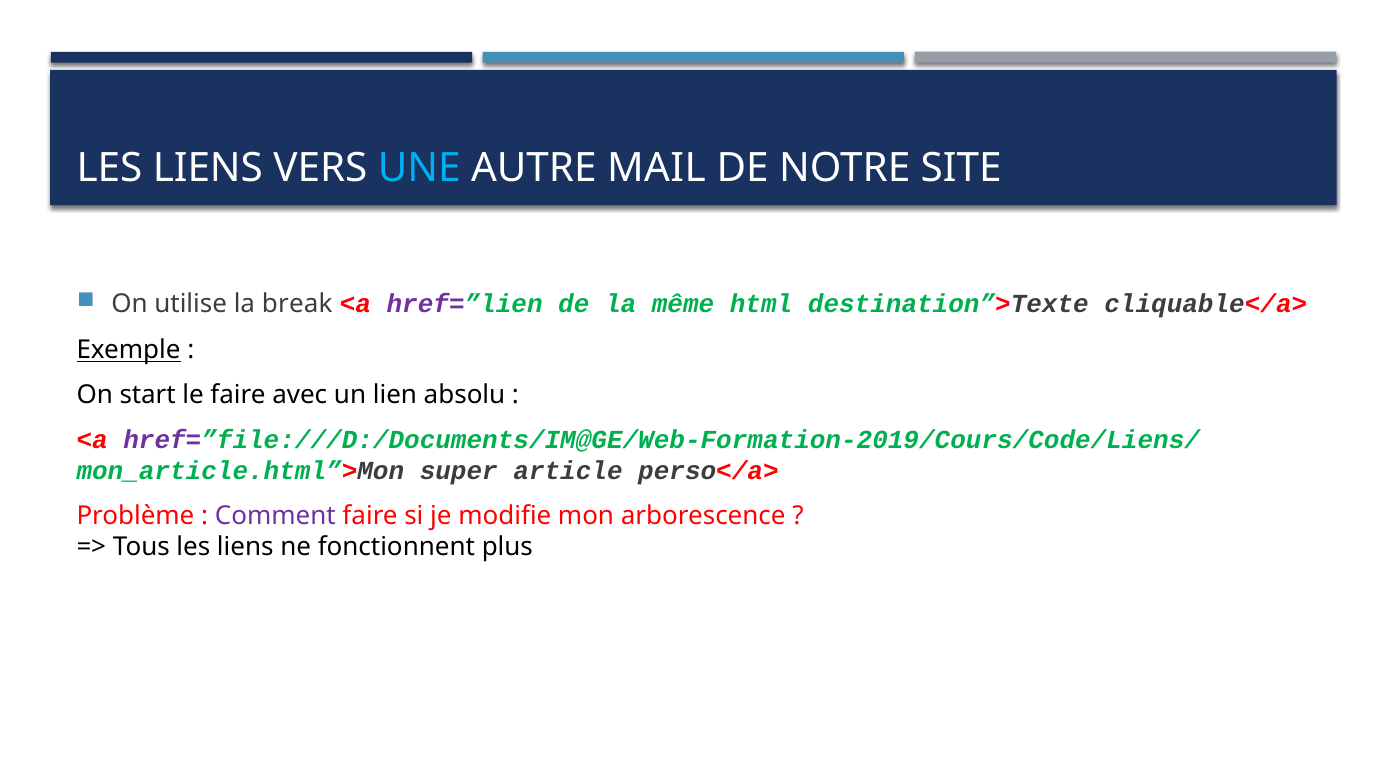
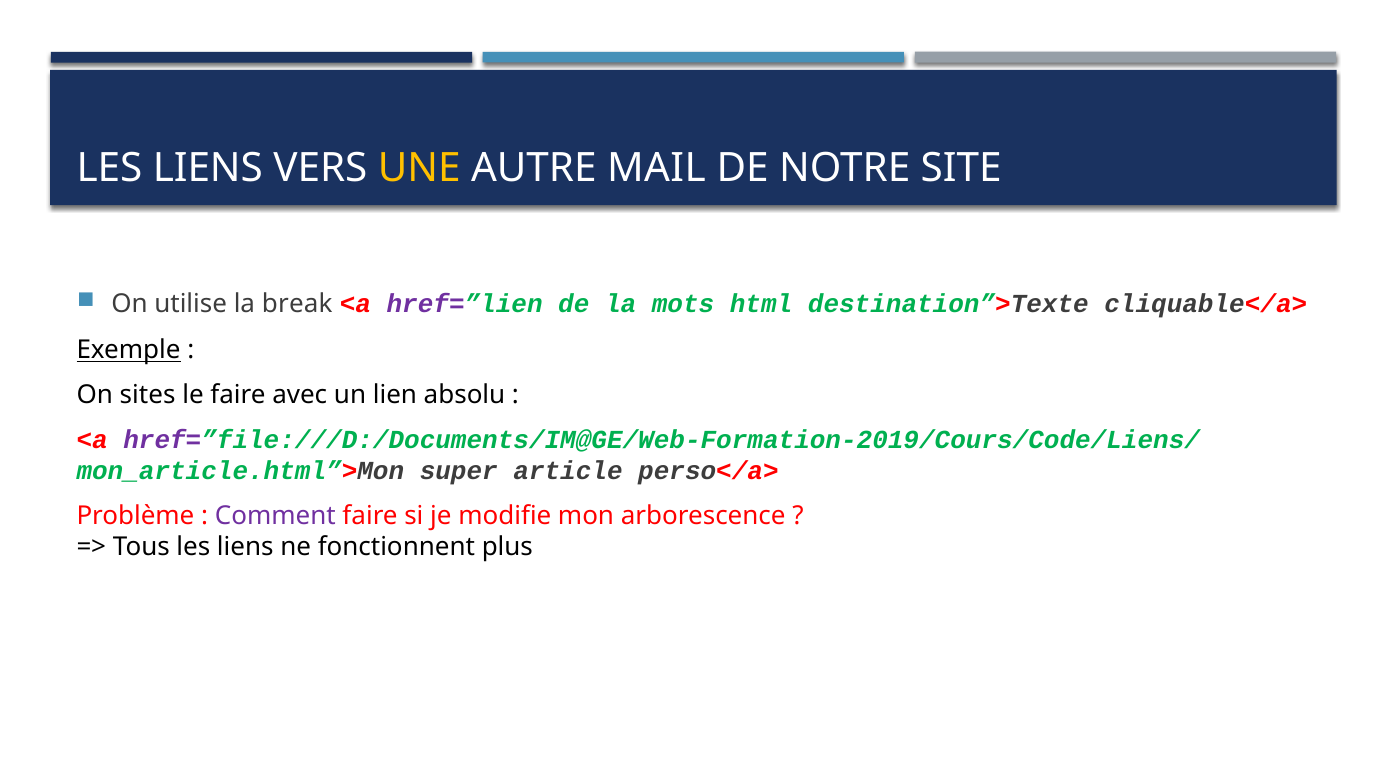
UNE colour: light blue -> yellow
même: même -> mots
start: start -> sites
